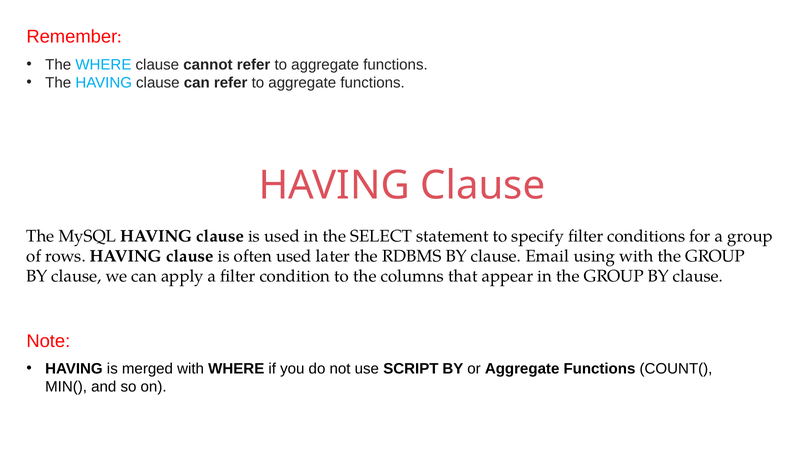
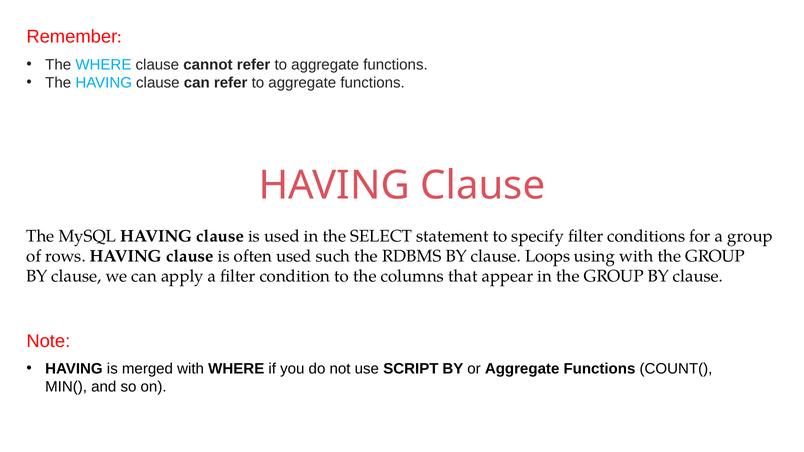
later: later -> such
Email: Email -> Loops
